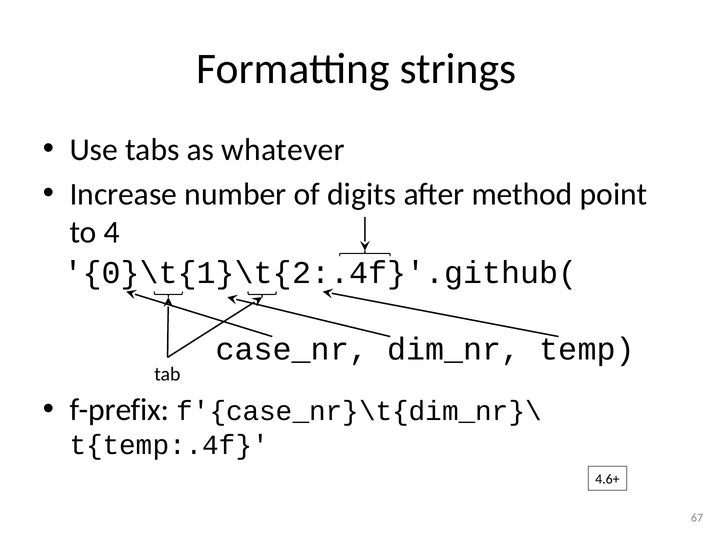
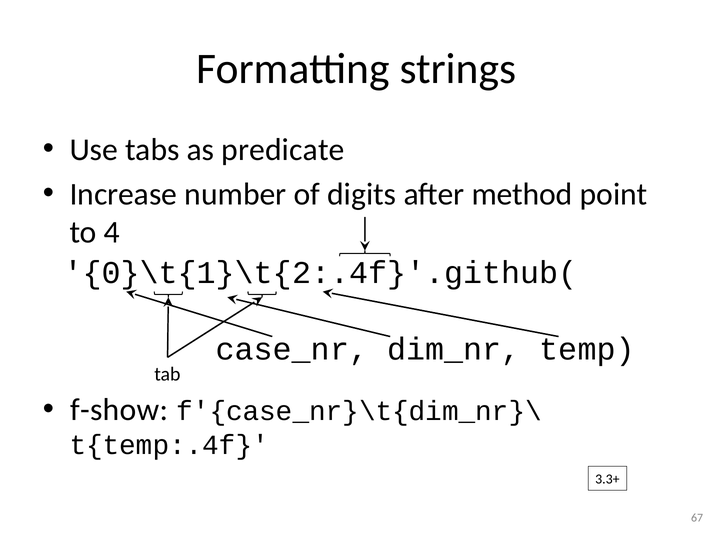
whatever: whatever -> predicate
f-prefix: f-prefix -> f-show
4.6+: 4.6+ -> 3.3+
